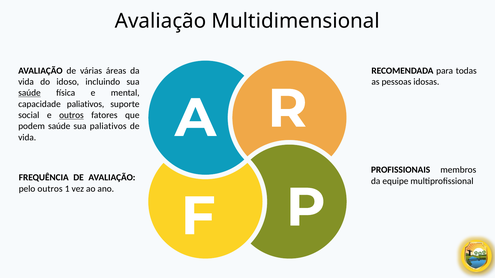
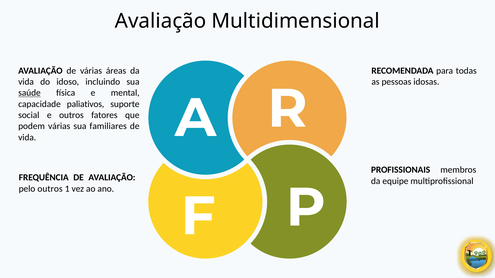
outros at (71, 115) underline: present -> none
podem saúde: saúde -> várias
sua paliativos: paliativos -> familiares
